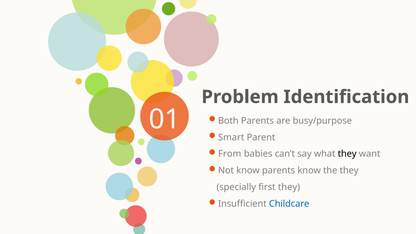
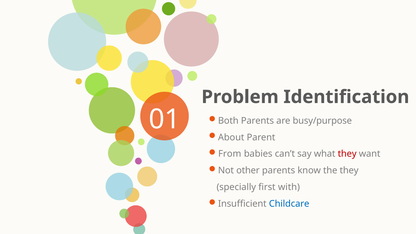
Smart: Smart -> About
they at (347, 154) colour: black -> red
Not know: know -> other
first they: they -> with
